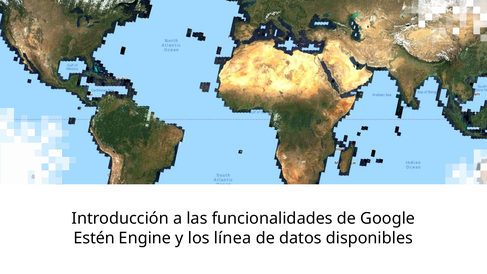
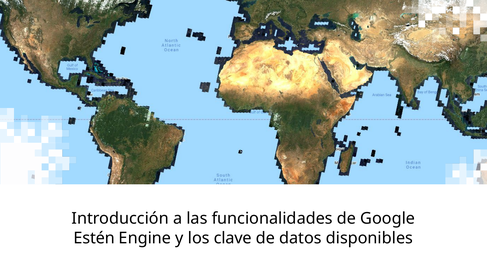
línea: línea -> clave
